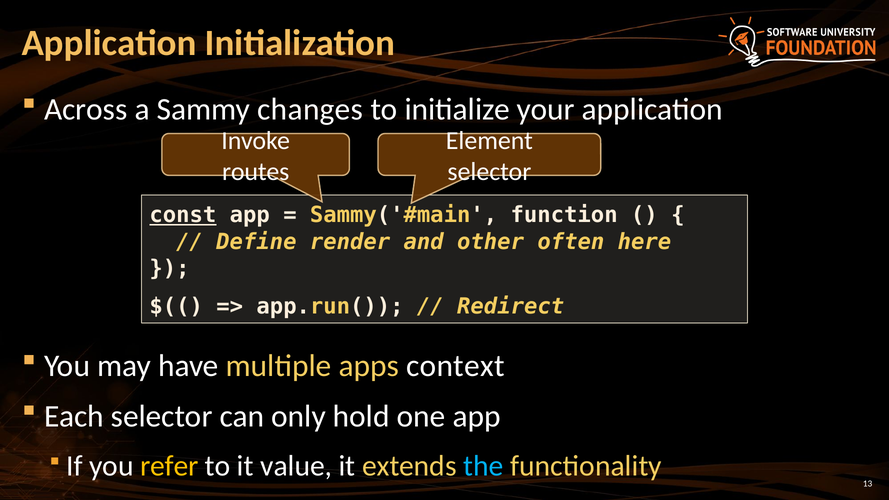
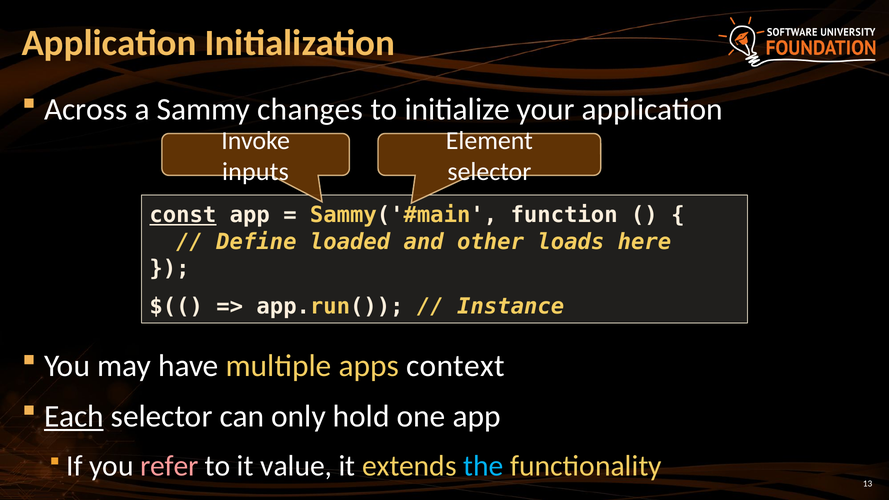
routes: routes -> inputs
render: render -> loaded
often: often -> loads
Redirect: Redirect -> Instance
Each underline: none -> present
refer colour: yellow -> pink
